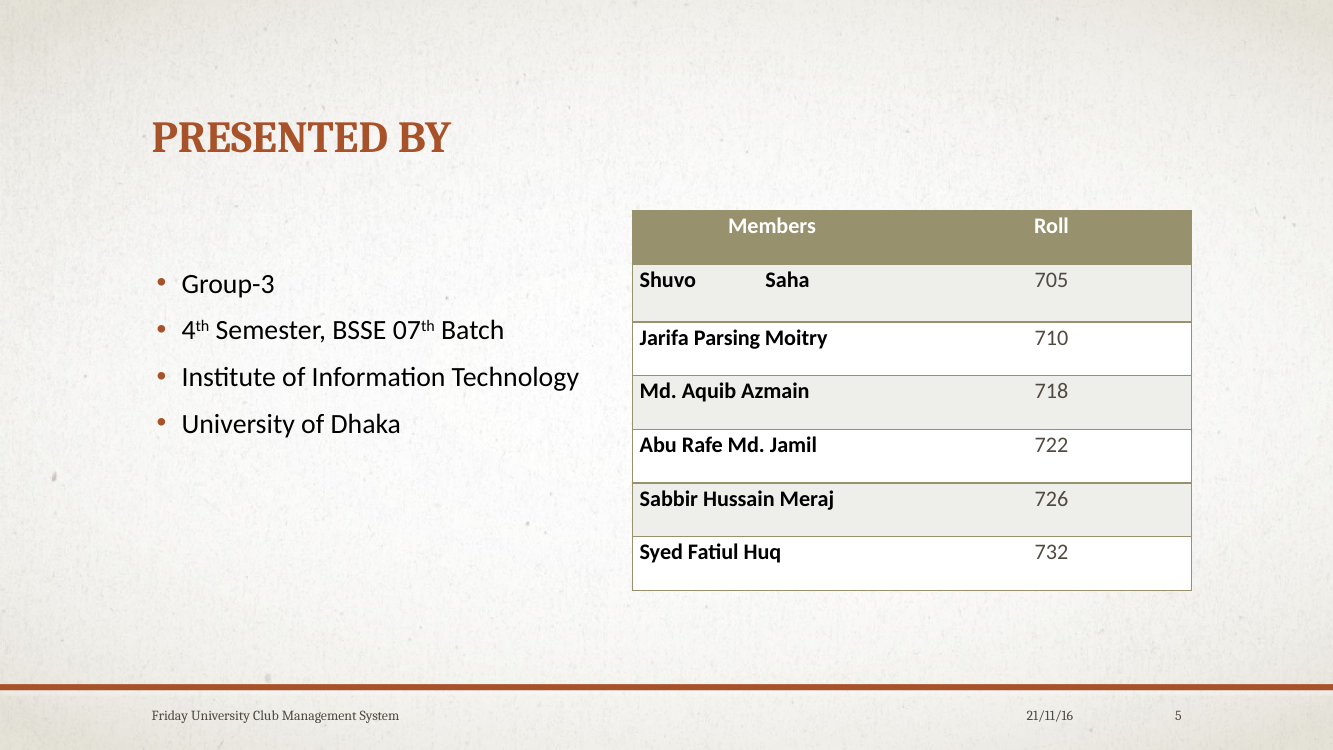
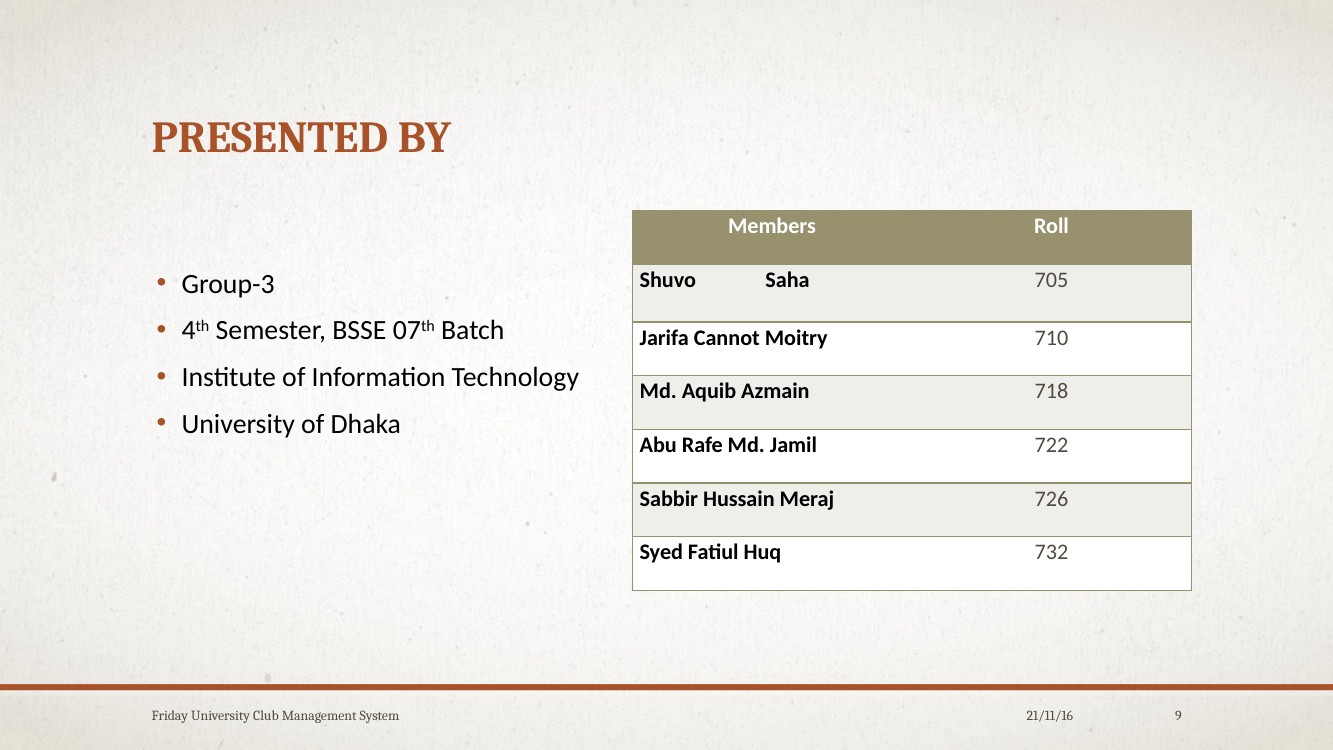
Parsing: Parsing -> Cannot
5: 5 -> 9
